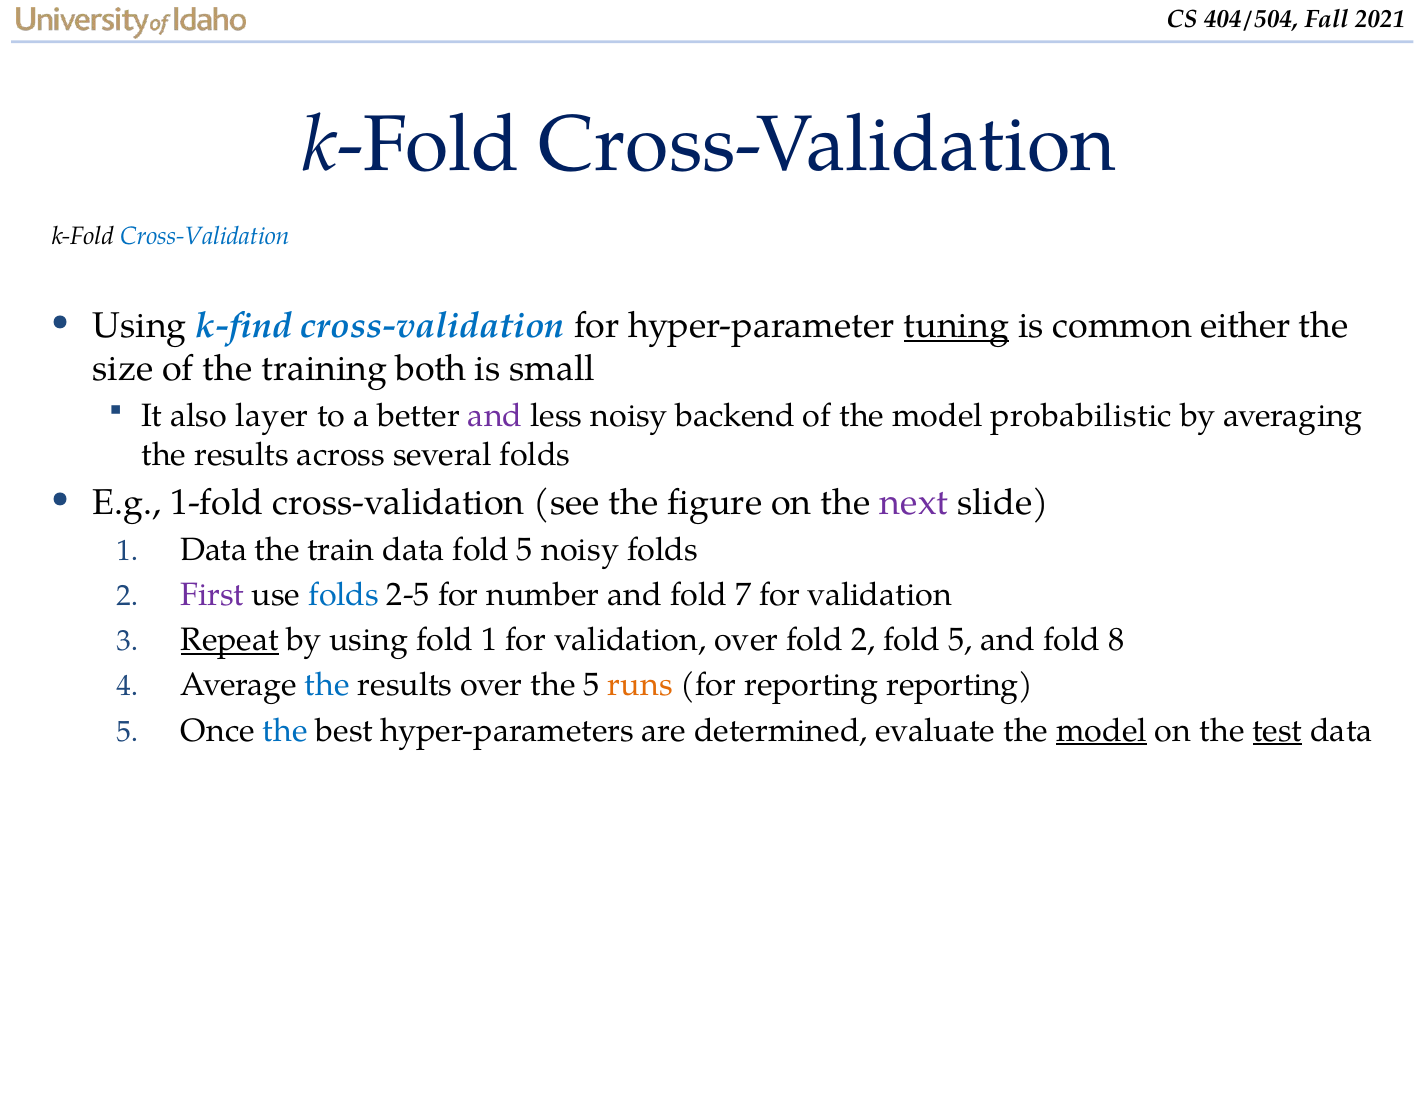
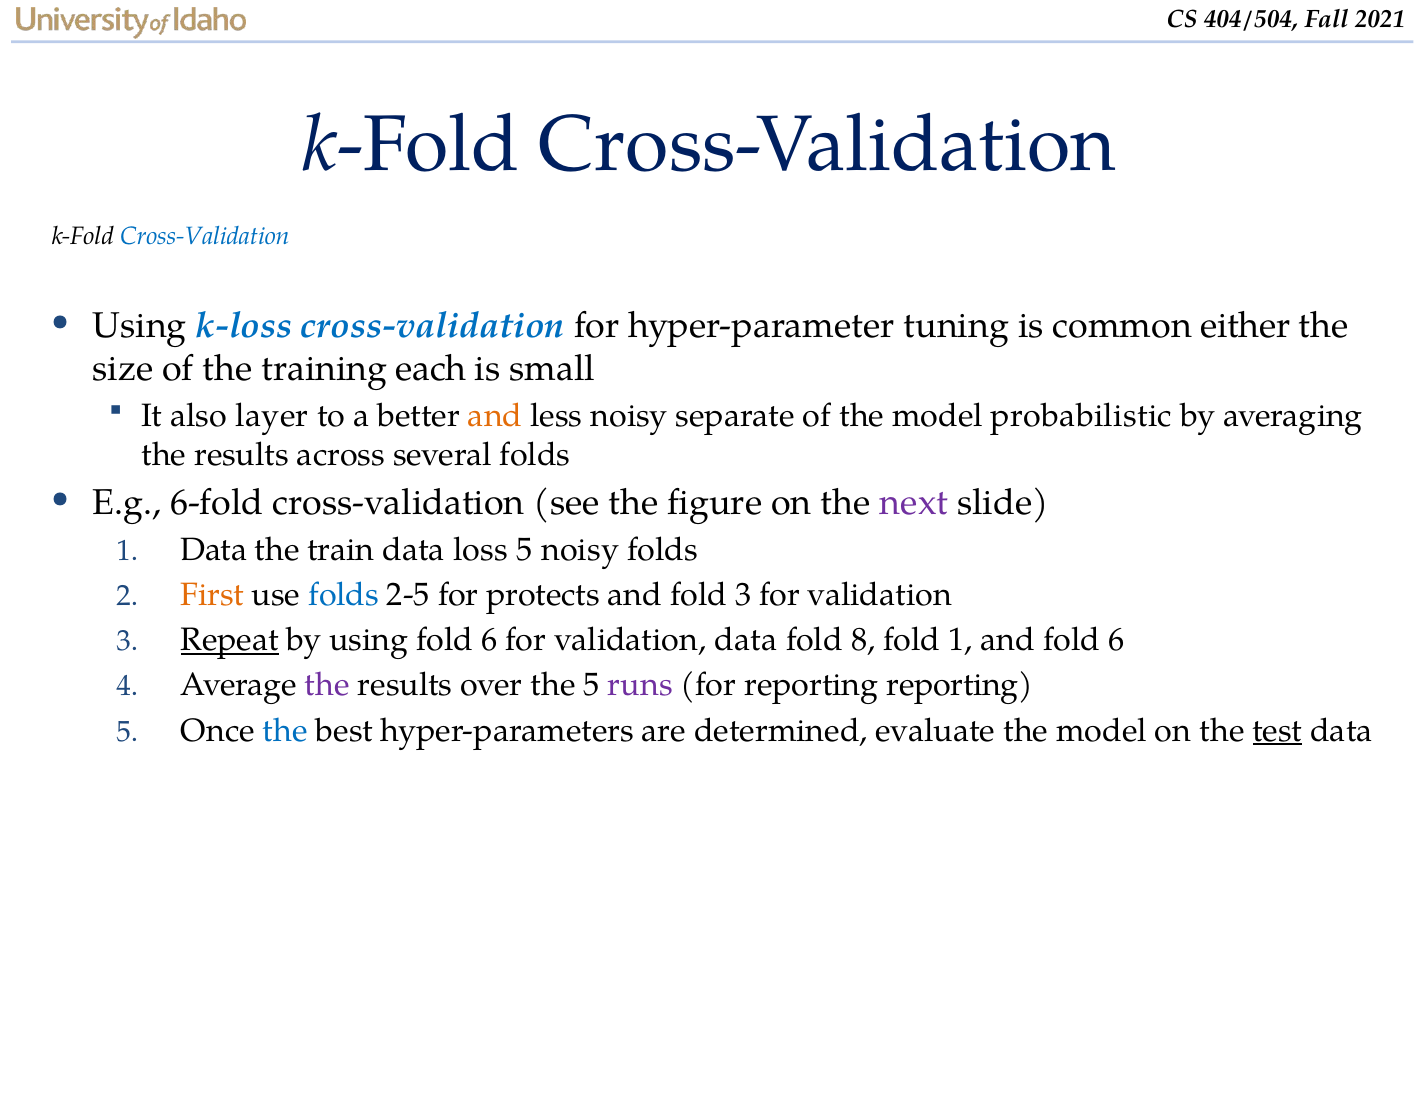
k-find: k-find -> k-loss
tuning underline: present -> none
both: both -> each
and at (495, 416) colour: purple -> orange
backend: backend -> separate
1-fold: 1-fold -> 6-fold
data fold: fold -> loss
First colour: purple -> orange
number: number -> protects
fold 7: 7 -> 3
using fold 1: 1 -> 6
validation over: over -> data
fold 2: 2 -> 8
5 at (960, 640): 5 -> 1
and fold 8: 8 -> 6
the at (327, 685) colour: blue -> purple
runs colour: orange -> purple
model at (1102, 730) underline: present -> none
